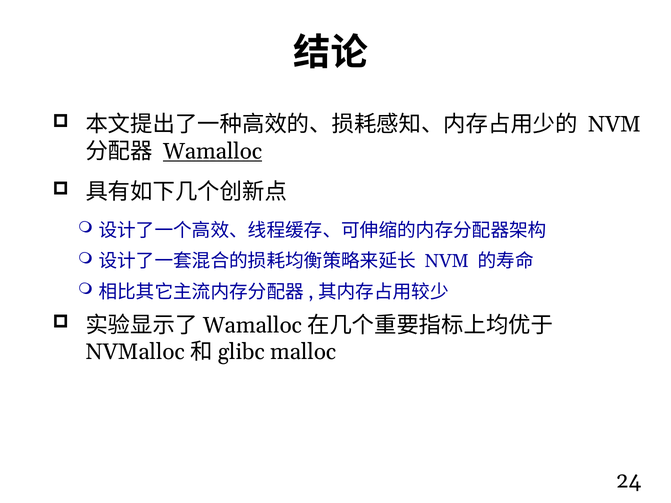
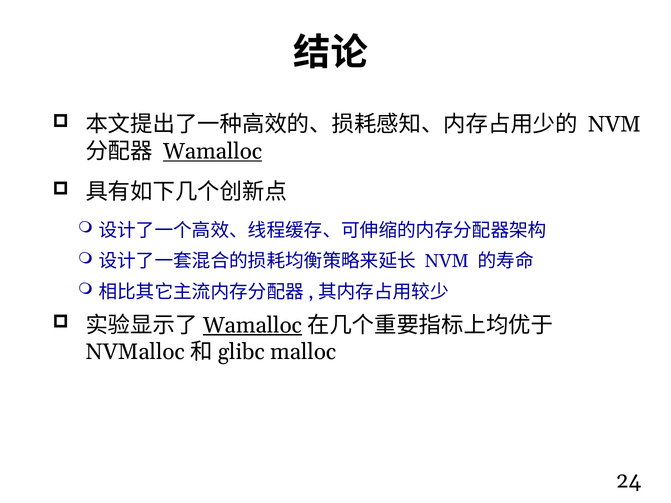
Wamalloc at (252, 325) underline: none -> present
